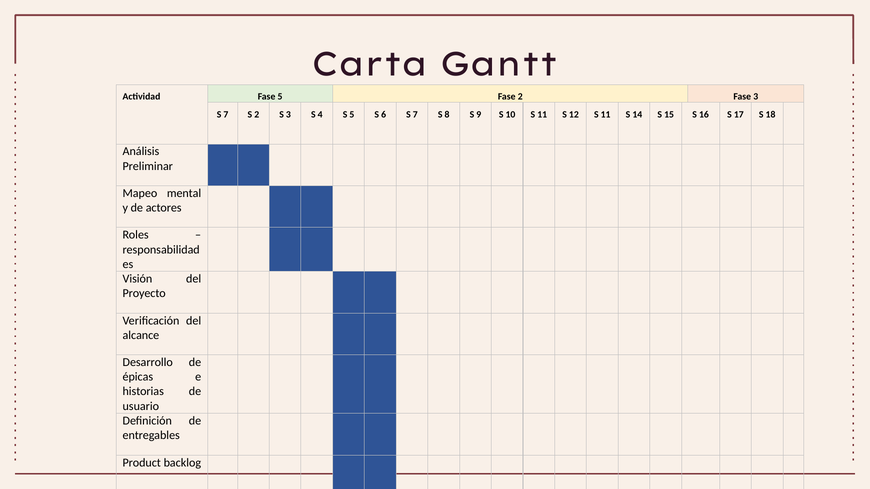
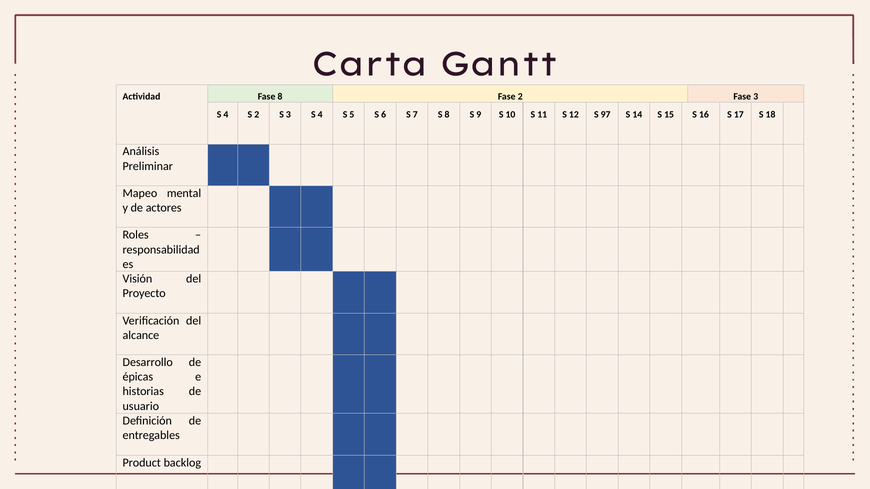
Fase 5: 5 -> 8
7 at (226, 114): 7 -> 4
12 S 11: 11 -> 97
